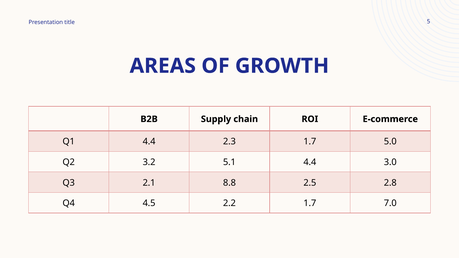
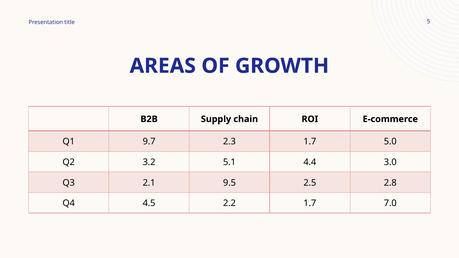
Q1 4.4: 4.4 -> 9.7
8.8: 8.8 -> 9.5
